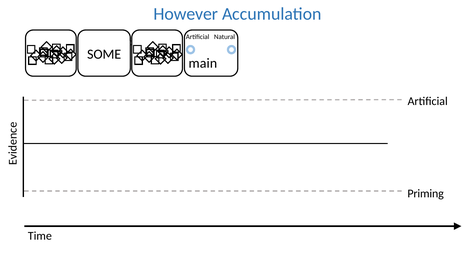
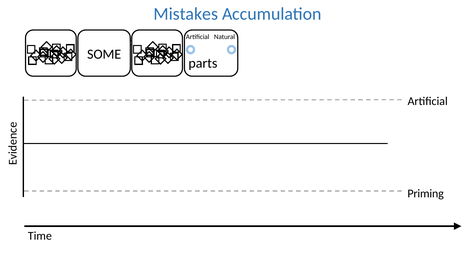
However: However -> Mistakes
main: main -> parts
